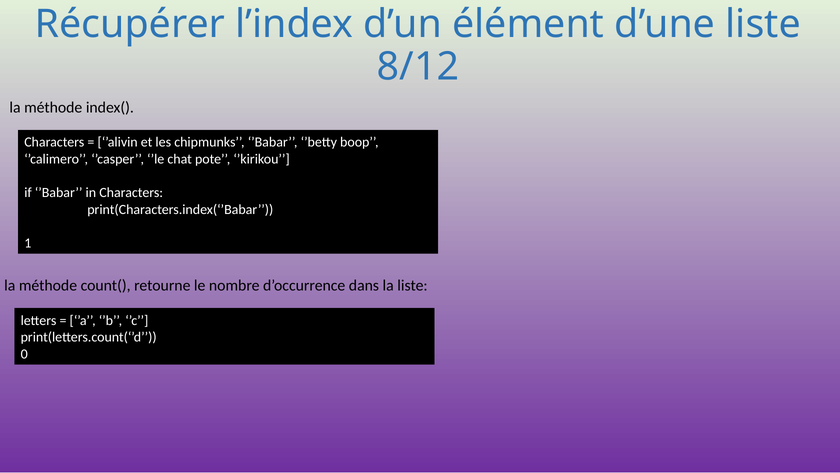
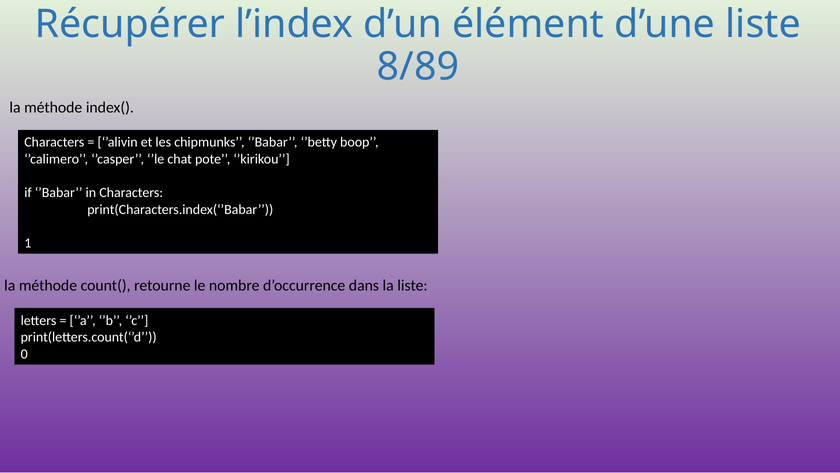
8/12: 8/12 -> 8/89
